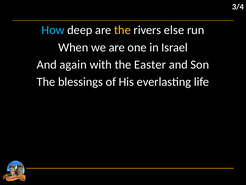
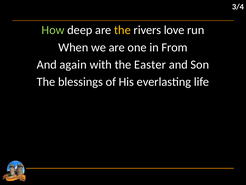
How colour: light blue -> light green
else: else -> love
Israel: Israel -> From
